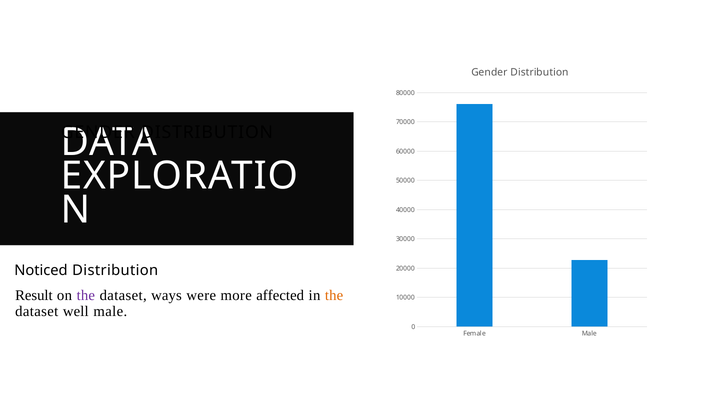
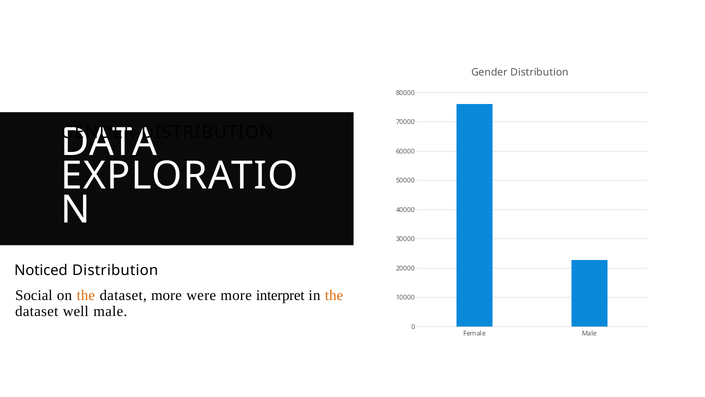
Result: Result -> Social
the at (86, 295) colour: purple -> orange
dataset ways: ways -> more
affected: affected -> interpret
